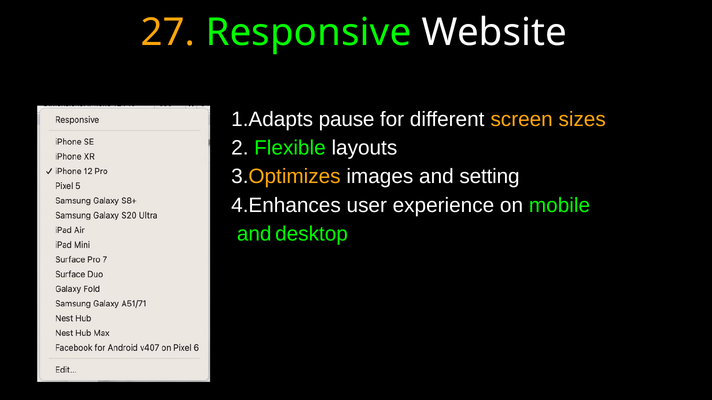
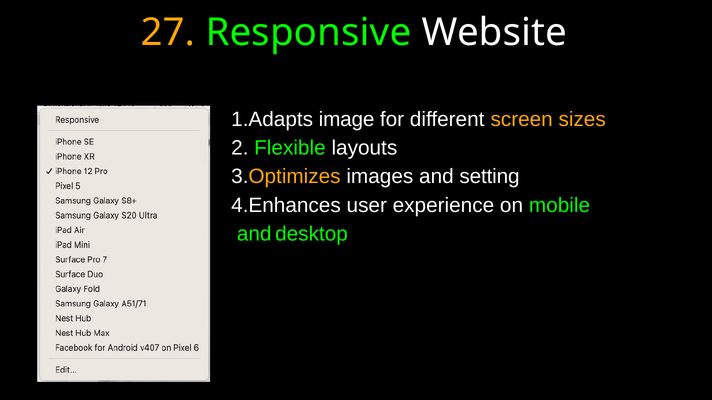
pause: pause -> image
